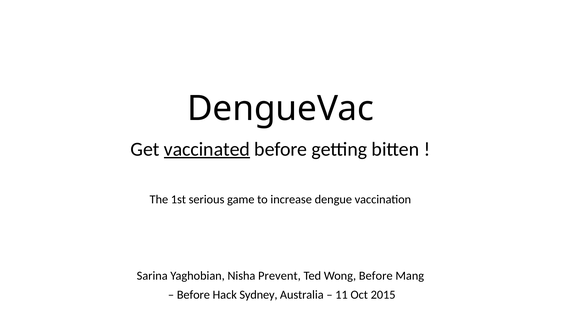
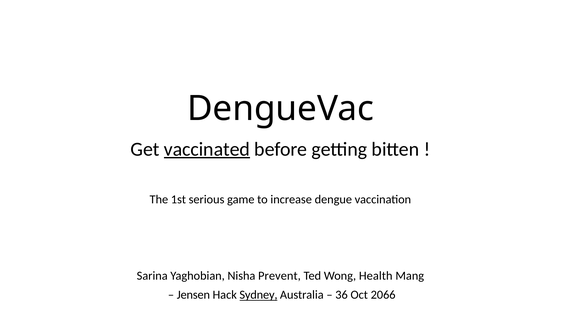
Wong Before: Before -> Health
Before at (193, 295): Before -> Jensen
Sydney underline: none -> present
11: 11 -> 36
2015: 2015 -> 2066
